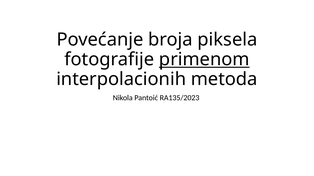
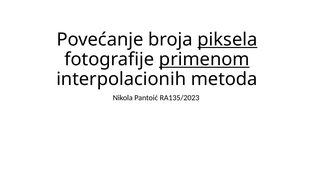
piksela underline: none -> present
